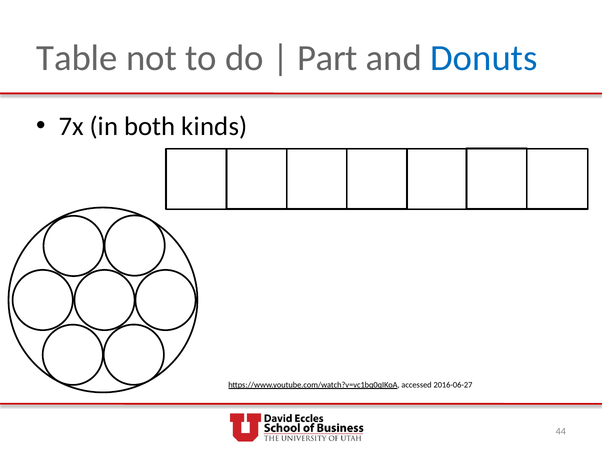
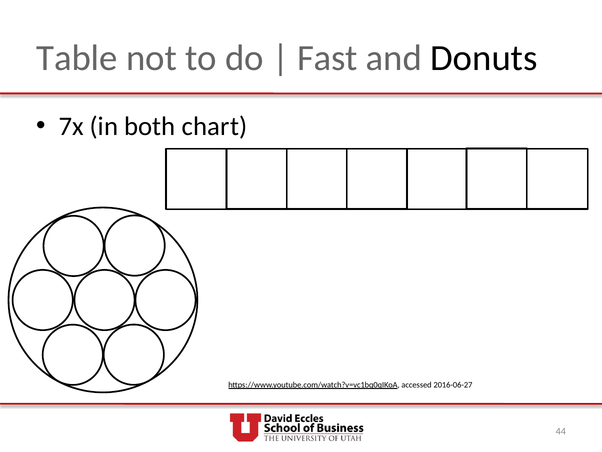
Part: Part -> Fast
Donuts colour: blue -> black
kinds: kinds -> chart
